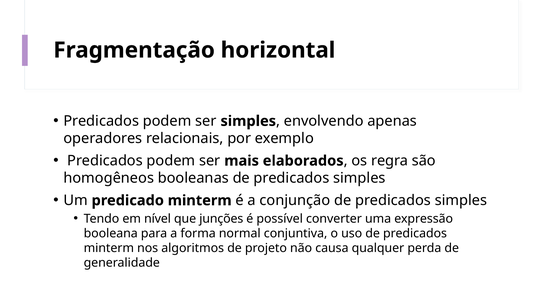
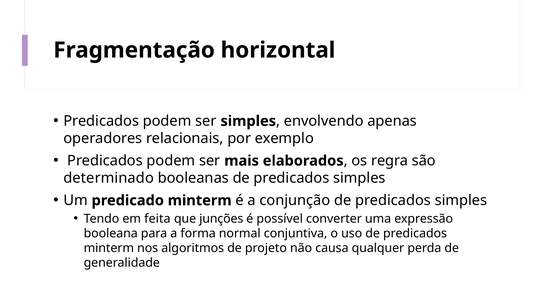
homogêneos: homogêneos -> determinado
nível: nível -> feita
